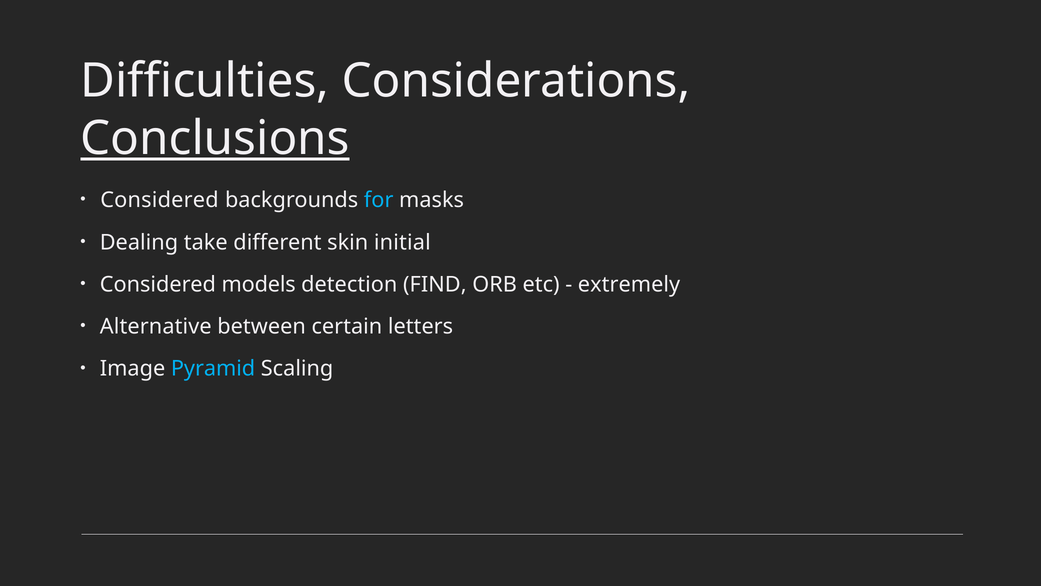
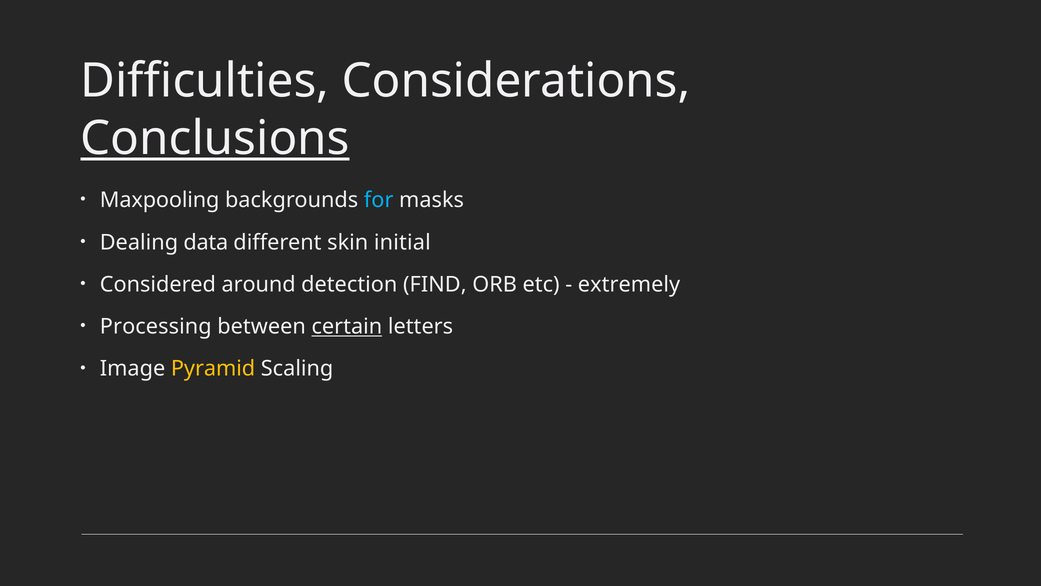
Considered at (159, 200): Considered -> Maxpooling
take: take -> data
models: models -> around
Alternative: Alternative -> Processing
certain underline: none -> present
Pyramid colour: light blue -> yellow
